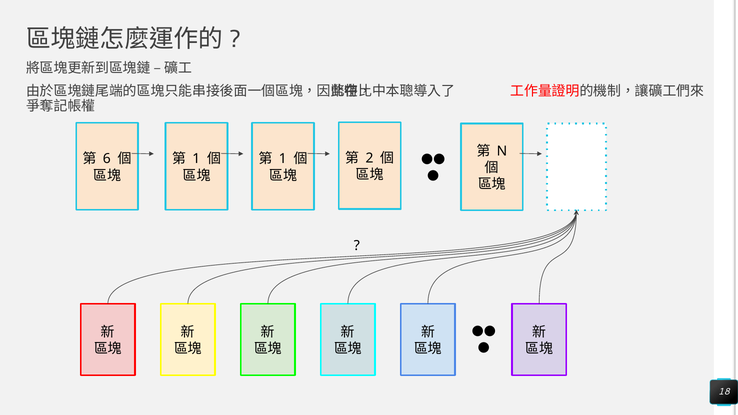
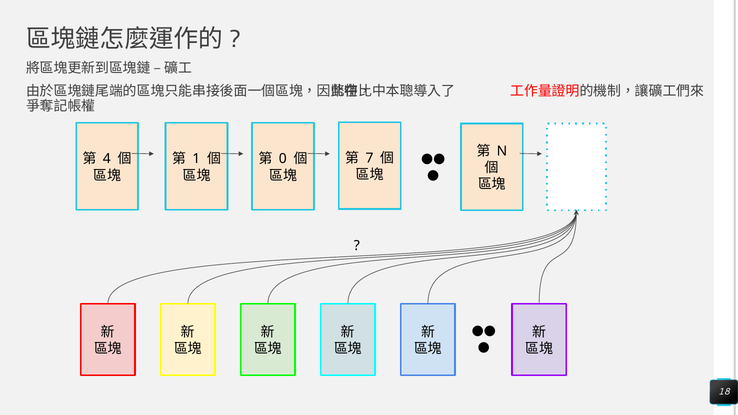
2: 2 -> 7
6: 6 -> 4
1 at (283, 159): 1 -> 0
